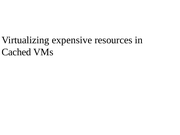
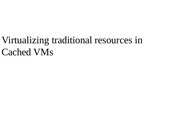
expensive: expensive -> traditional
